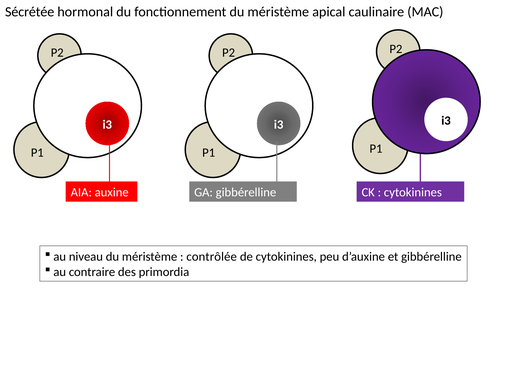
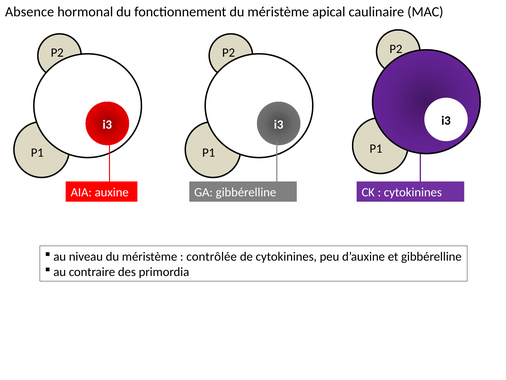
Sécrétée: Sécrétée -> Absence
